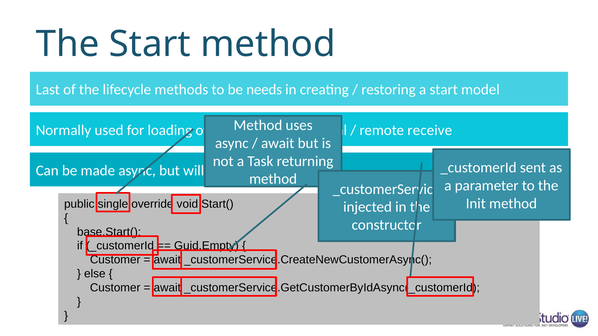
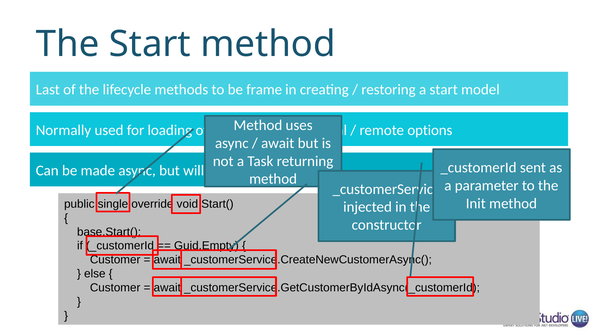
needs: needs -> frame
receive: receive -> options
